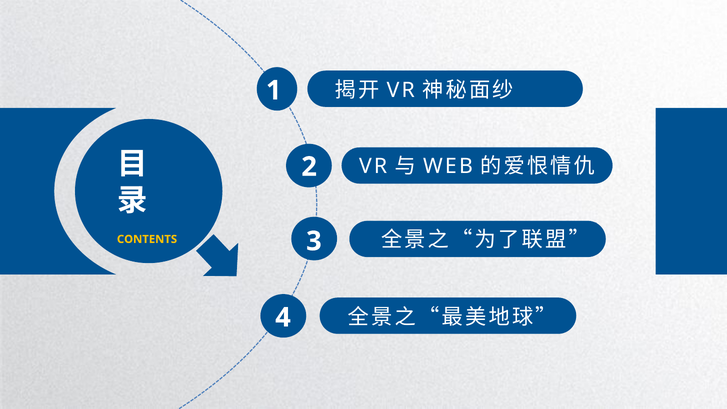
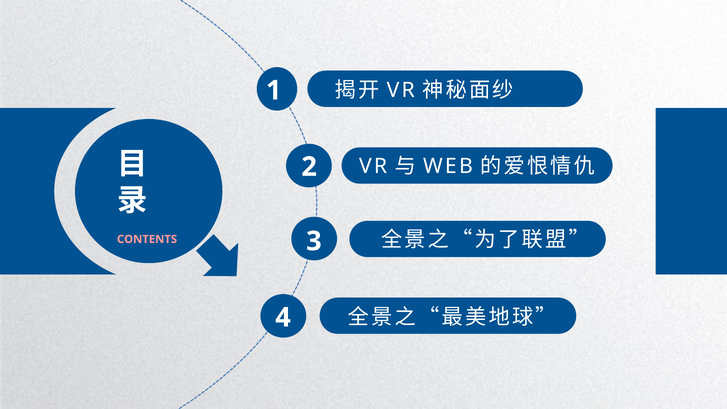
CONTENTS colour: yellow -> pink
